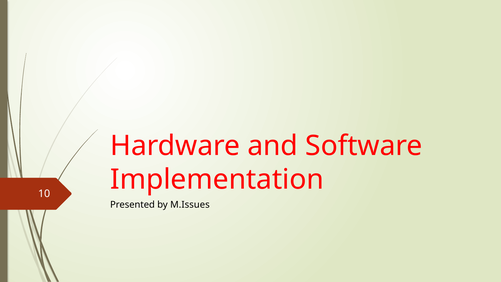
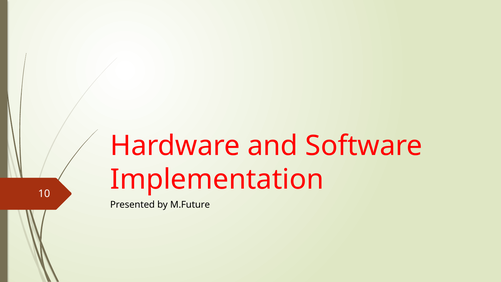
M.Issues: M.Issues -> M.Future
